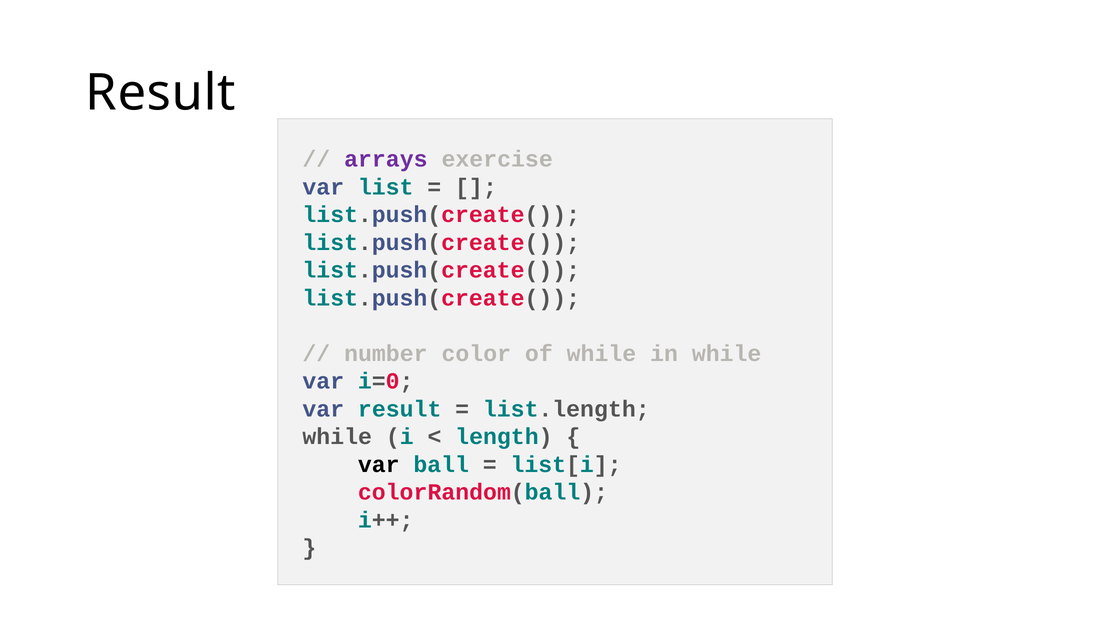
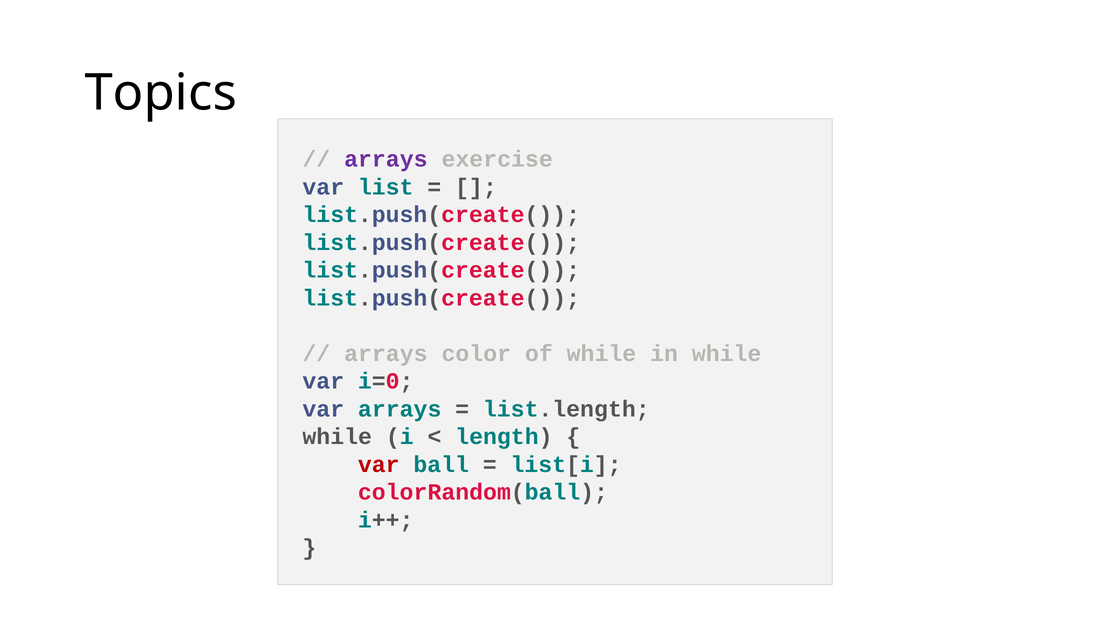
Result at (161, 93): Result -> Topics
number at (386, 354): number -> arrays
var result: result -> arrays
var at (379, 465) colour: black -> red
